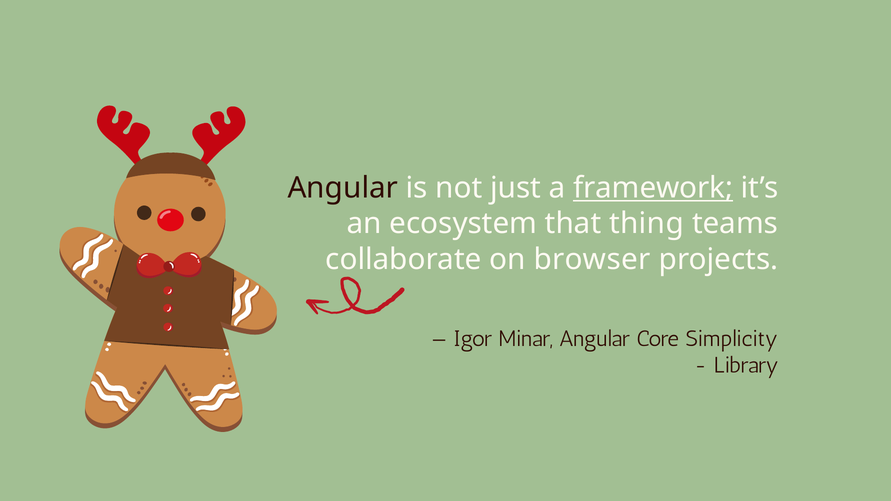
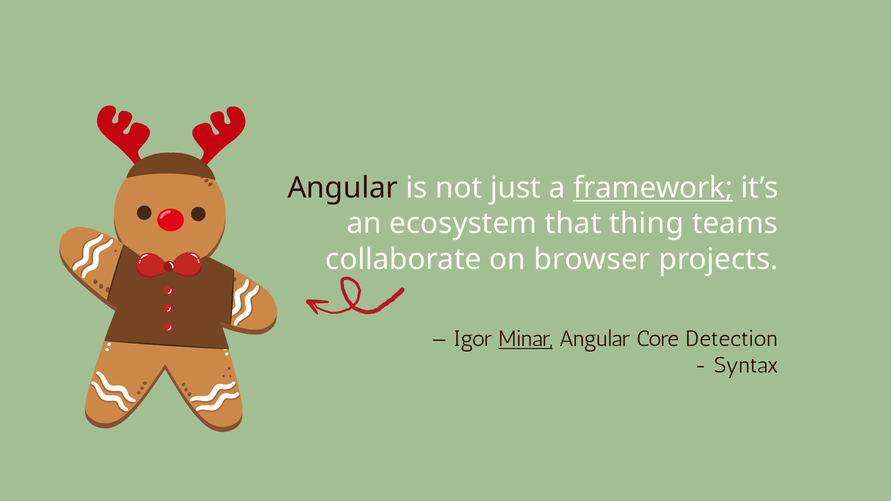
Minar underline: none -> present
Simplicity: Simplicity -> Detection
Library: Library -> Syntax
